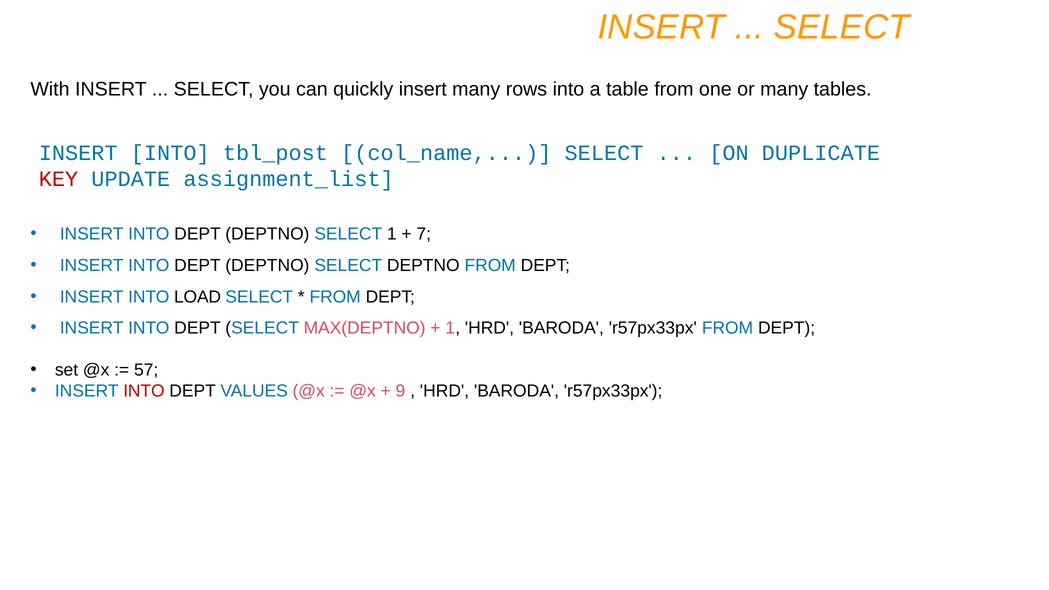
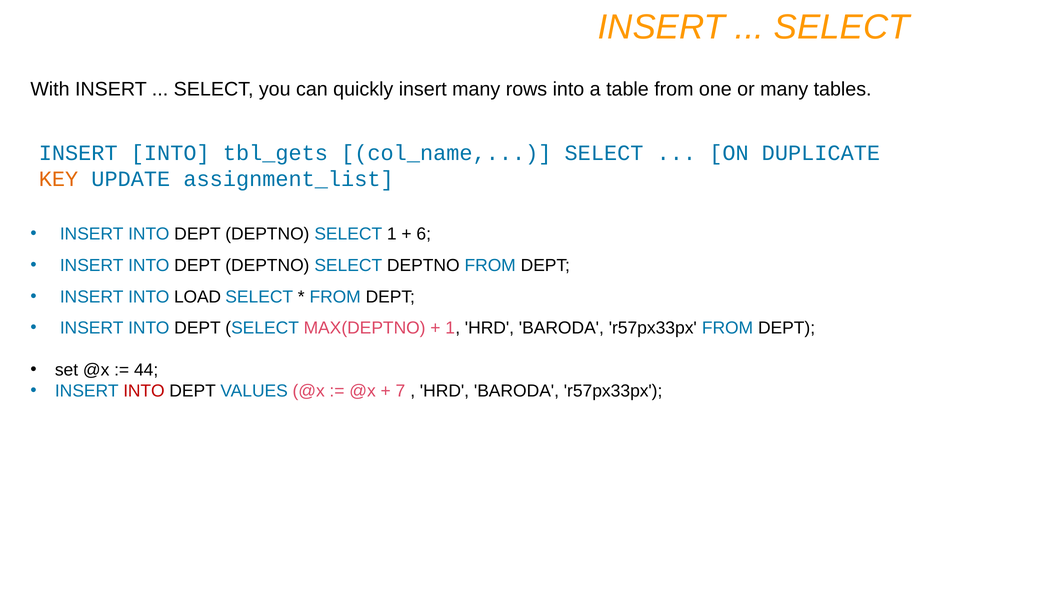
tbl_post: tbl_post -> tbl_gets
KEY colour: red -> orange
7: 7 -> 6
57: 57 -> 44
9: 9 -> 7
